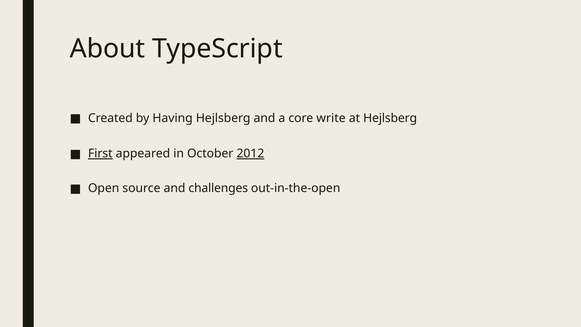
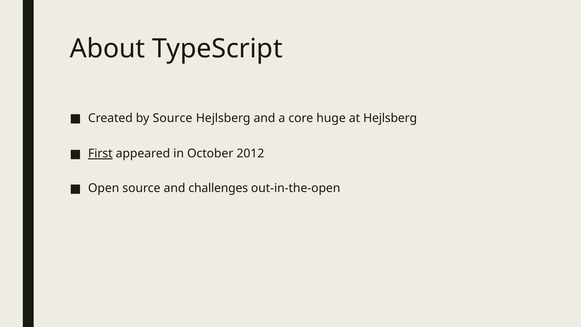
by Having: Having -> Source
write: write -> huge
2012 underline: present -> none
